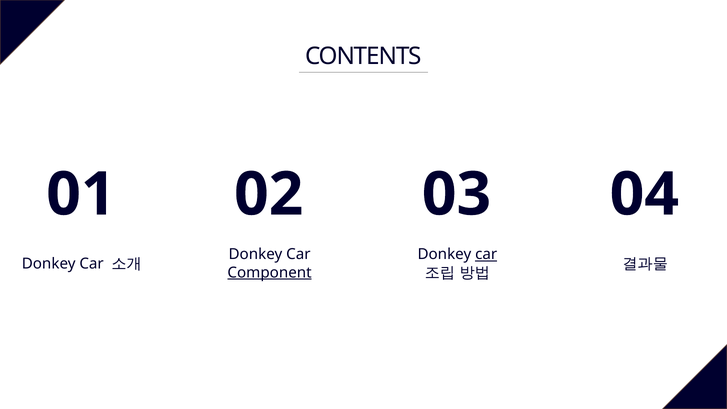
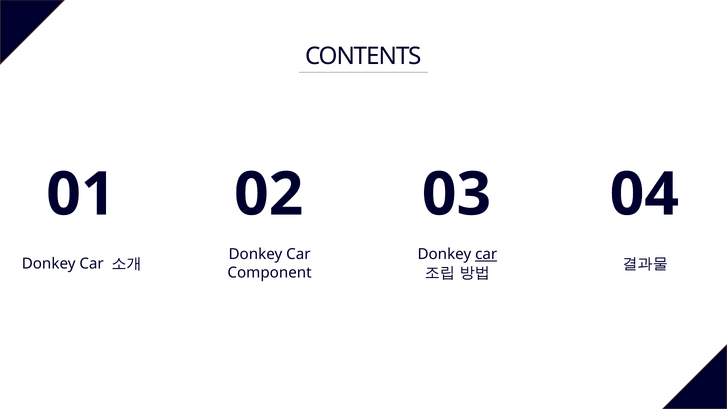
Component underline: present -> none
